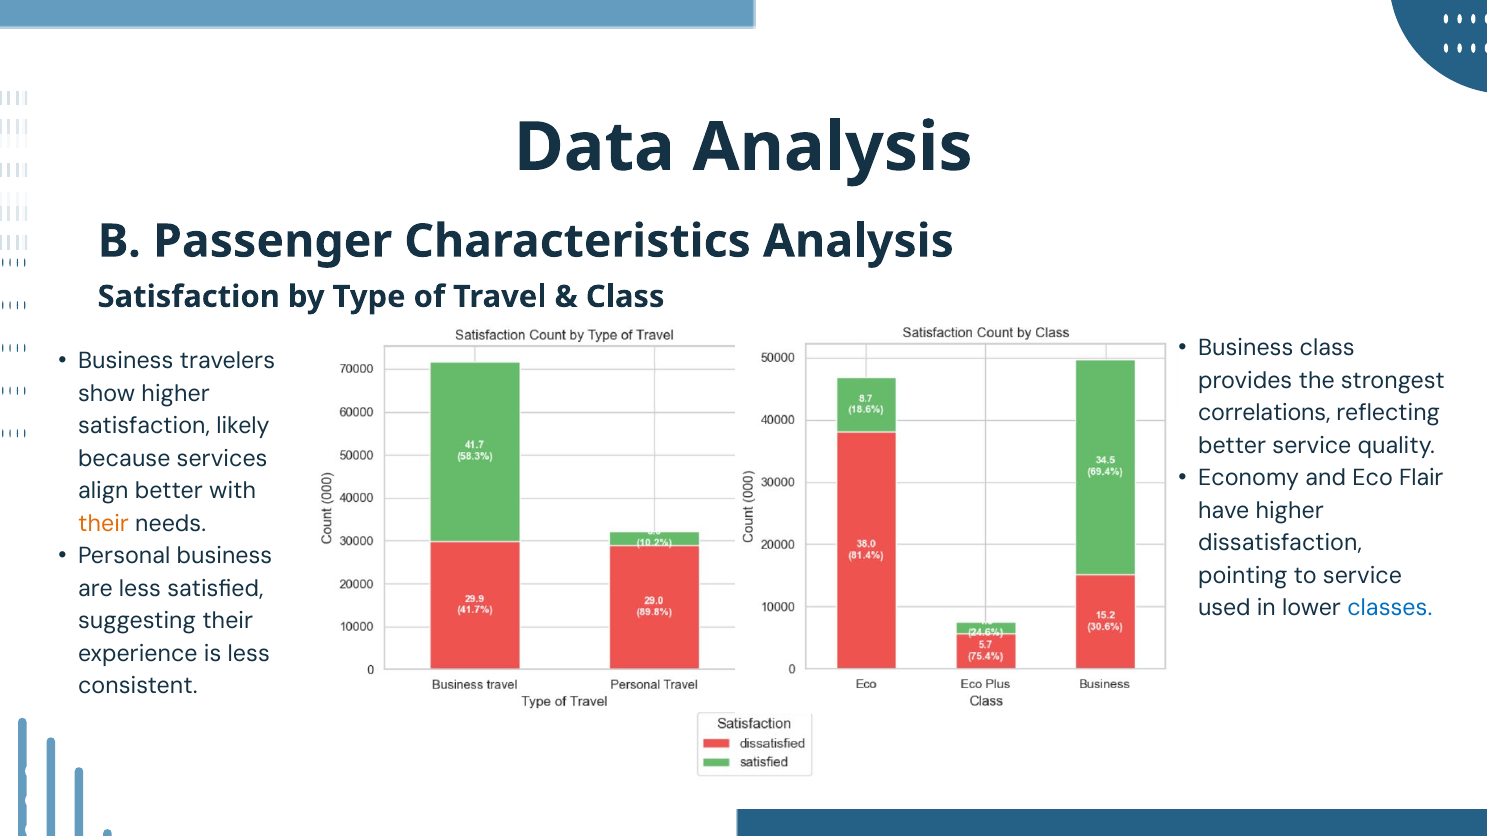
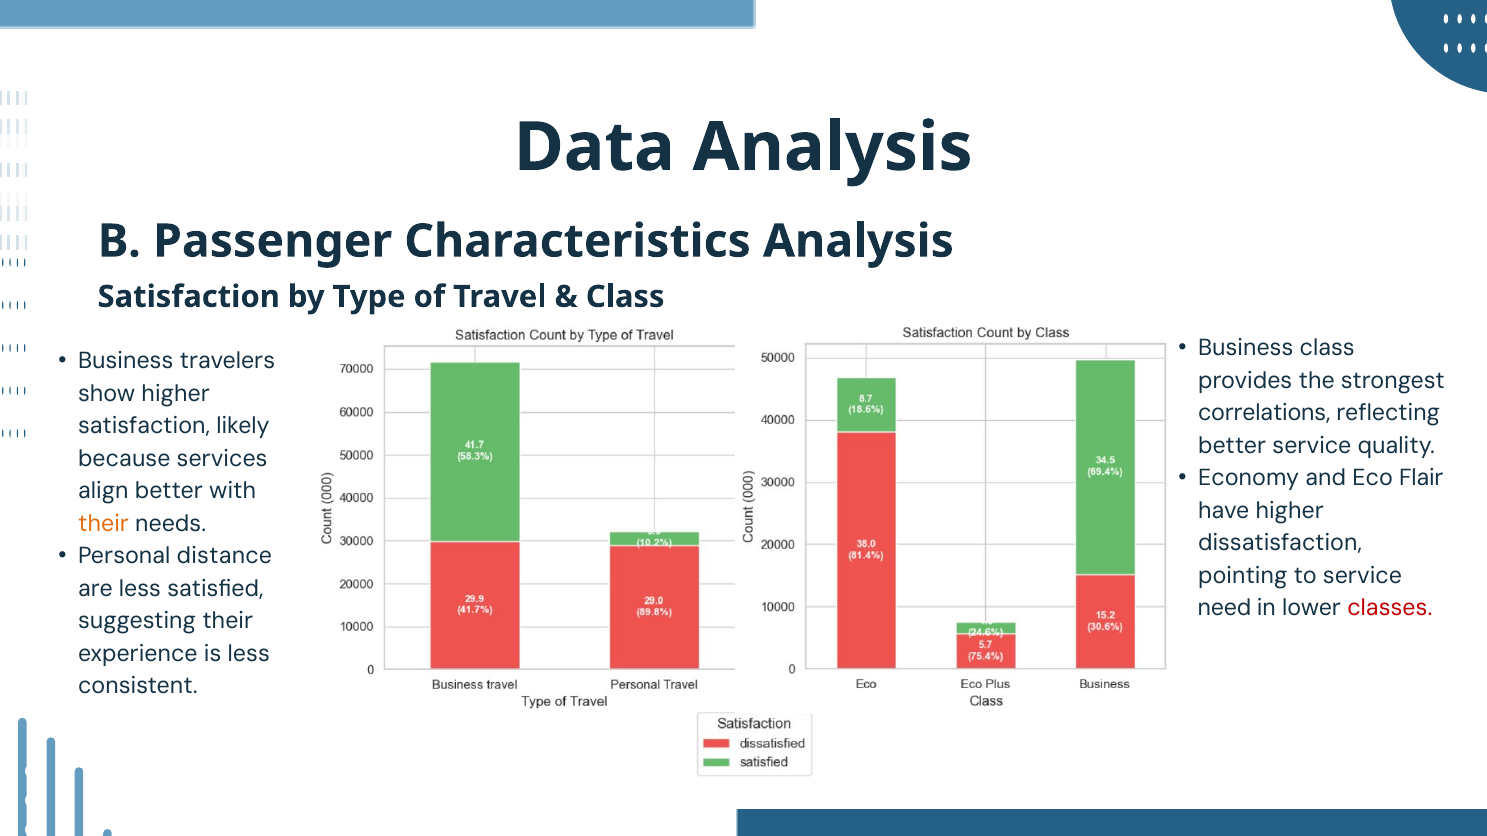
Personal business: business -> distance
used: used -> need
classes colour: blue -> red
